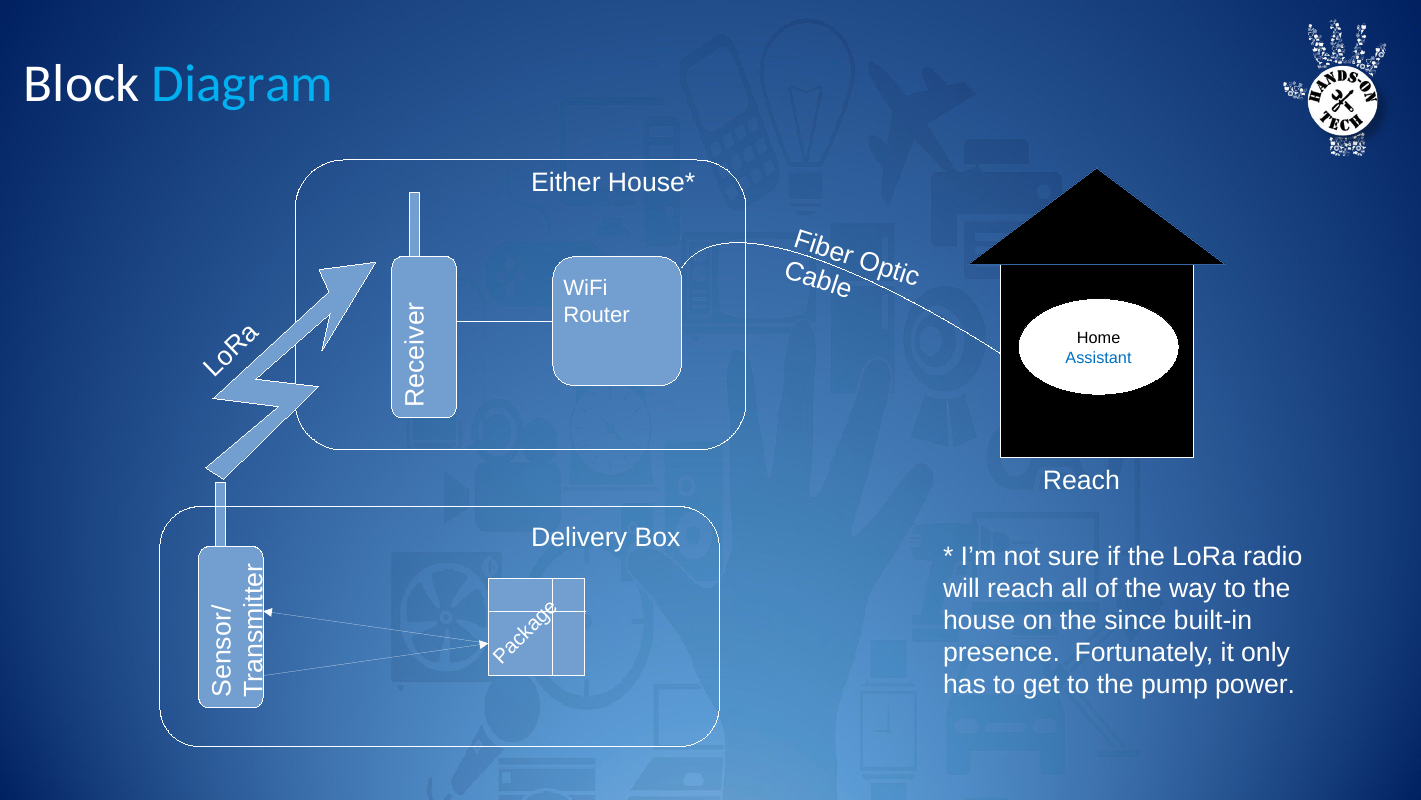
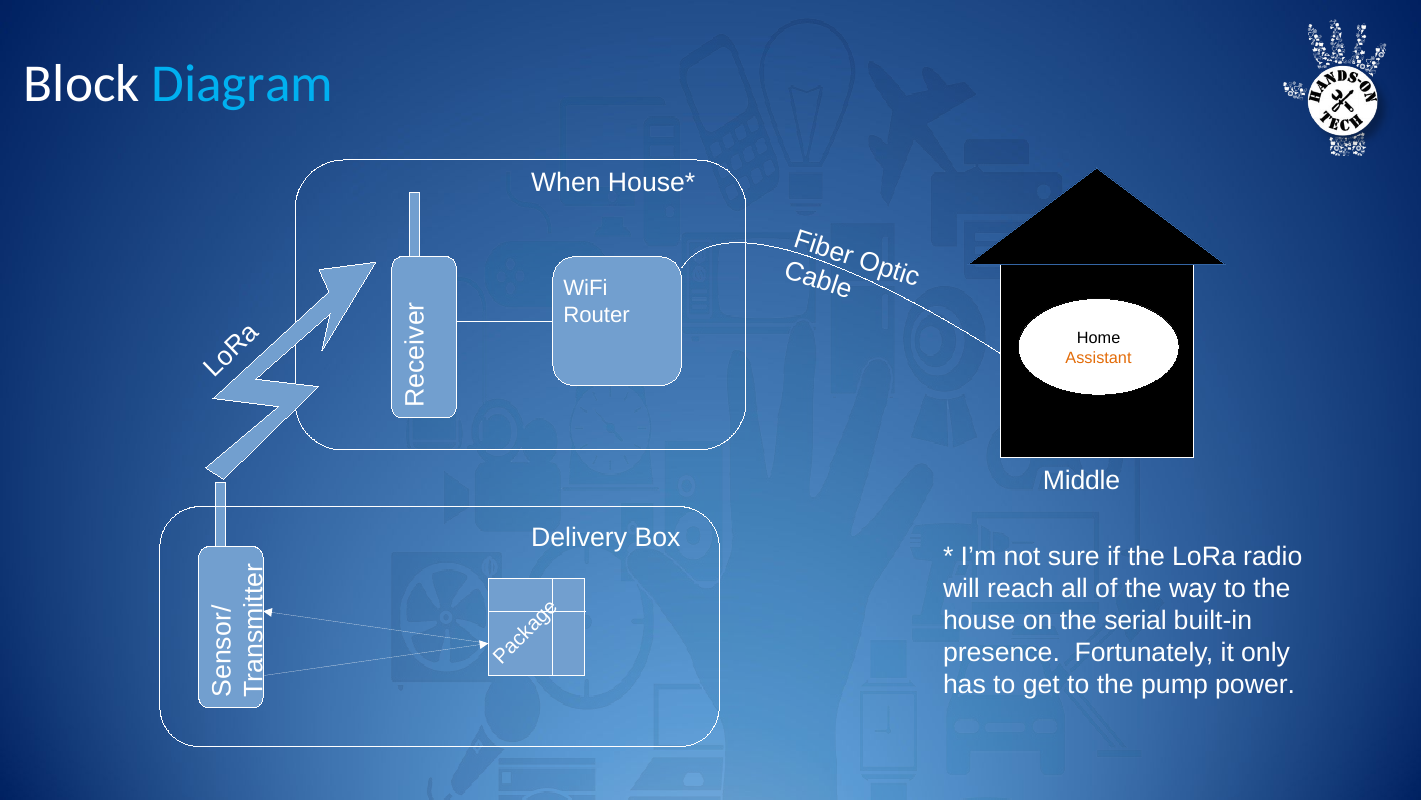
Either: Either -> When
Assistant colour: blue -> orange
Reach at (1081, 481): Reach -> Middle
since: since -> serial
